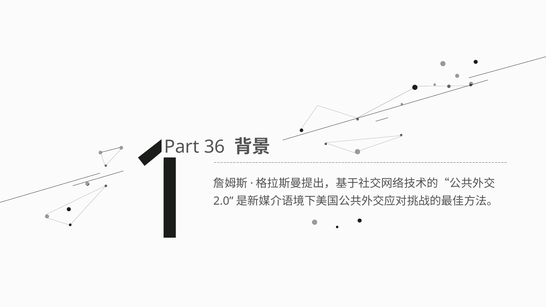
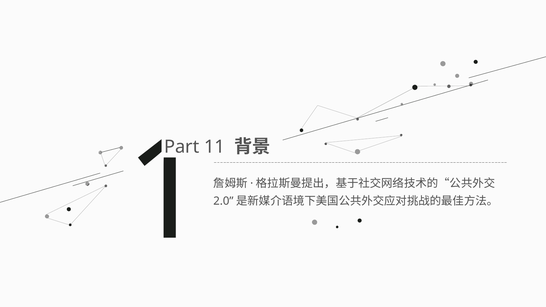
36: 36 -> 11
